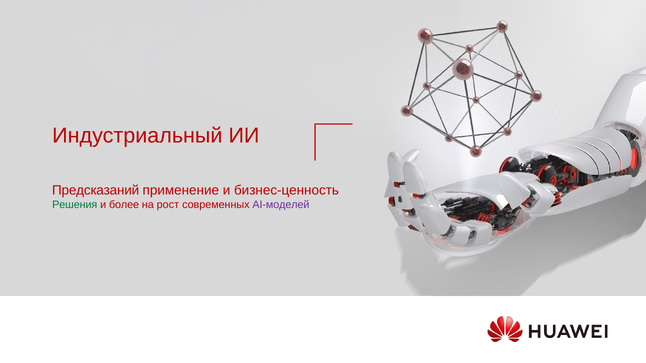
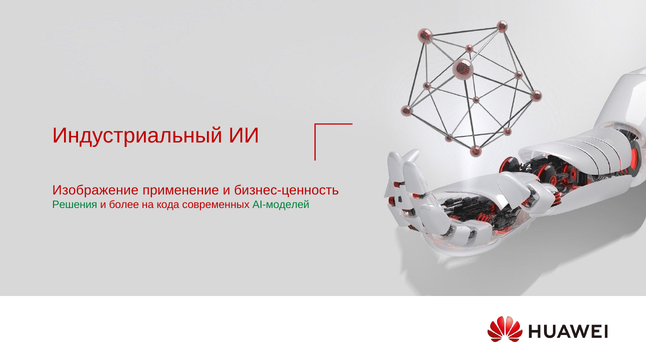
Предсказаний: Предсказаний -> Изображение
рост: рост -> кода
AI-моделей colour: purple -> green
